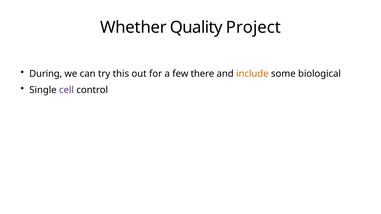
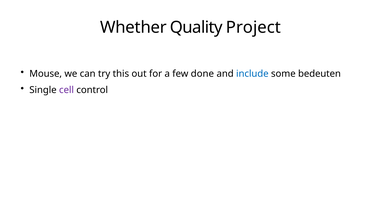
During: During -> Mouse
there: there -> done
include colour: orange -> blue
biological: biological -> bedeuten
